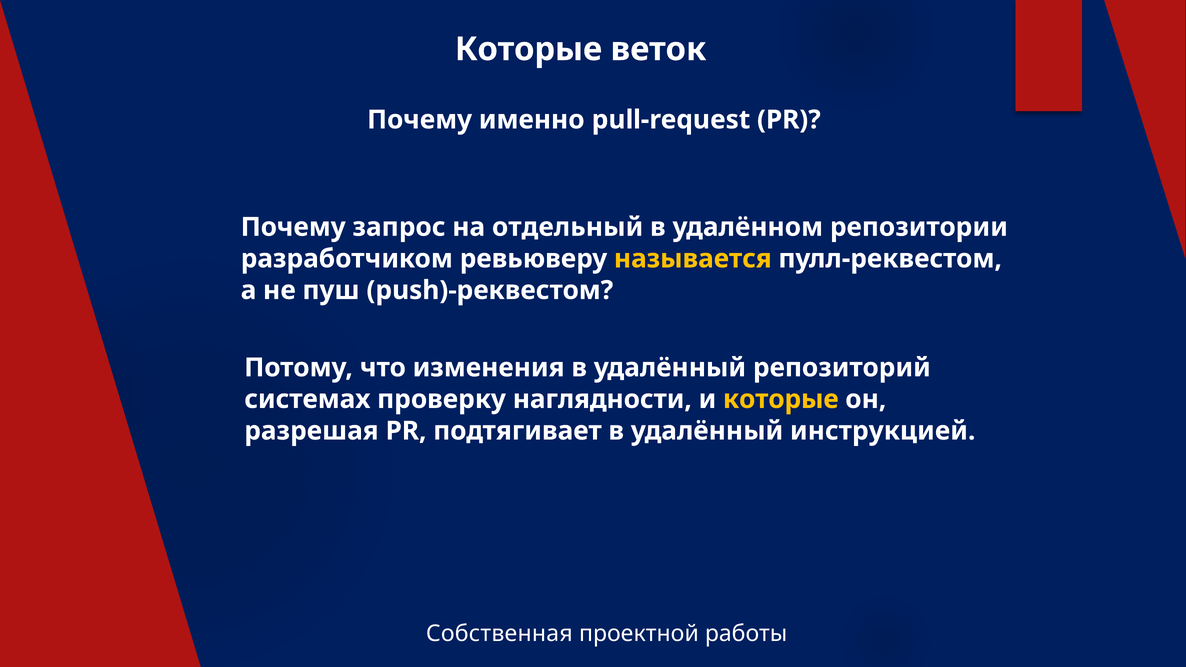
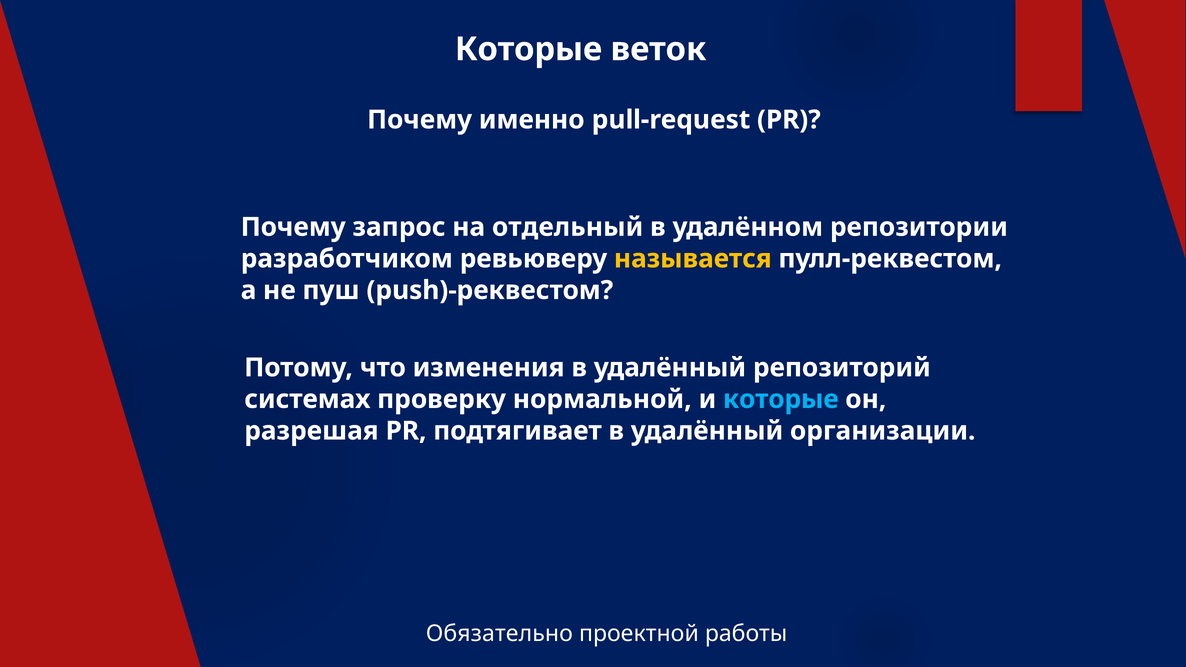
наглядности: наглядности -> нормальной
которые at (781, 399) colour: yellow -> light blue
инструкцией: инструкцией -> организации
Собственная: Собственная -> Обязательно
